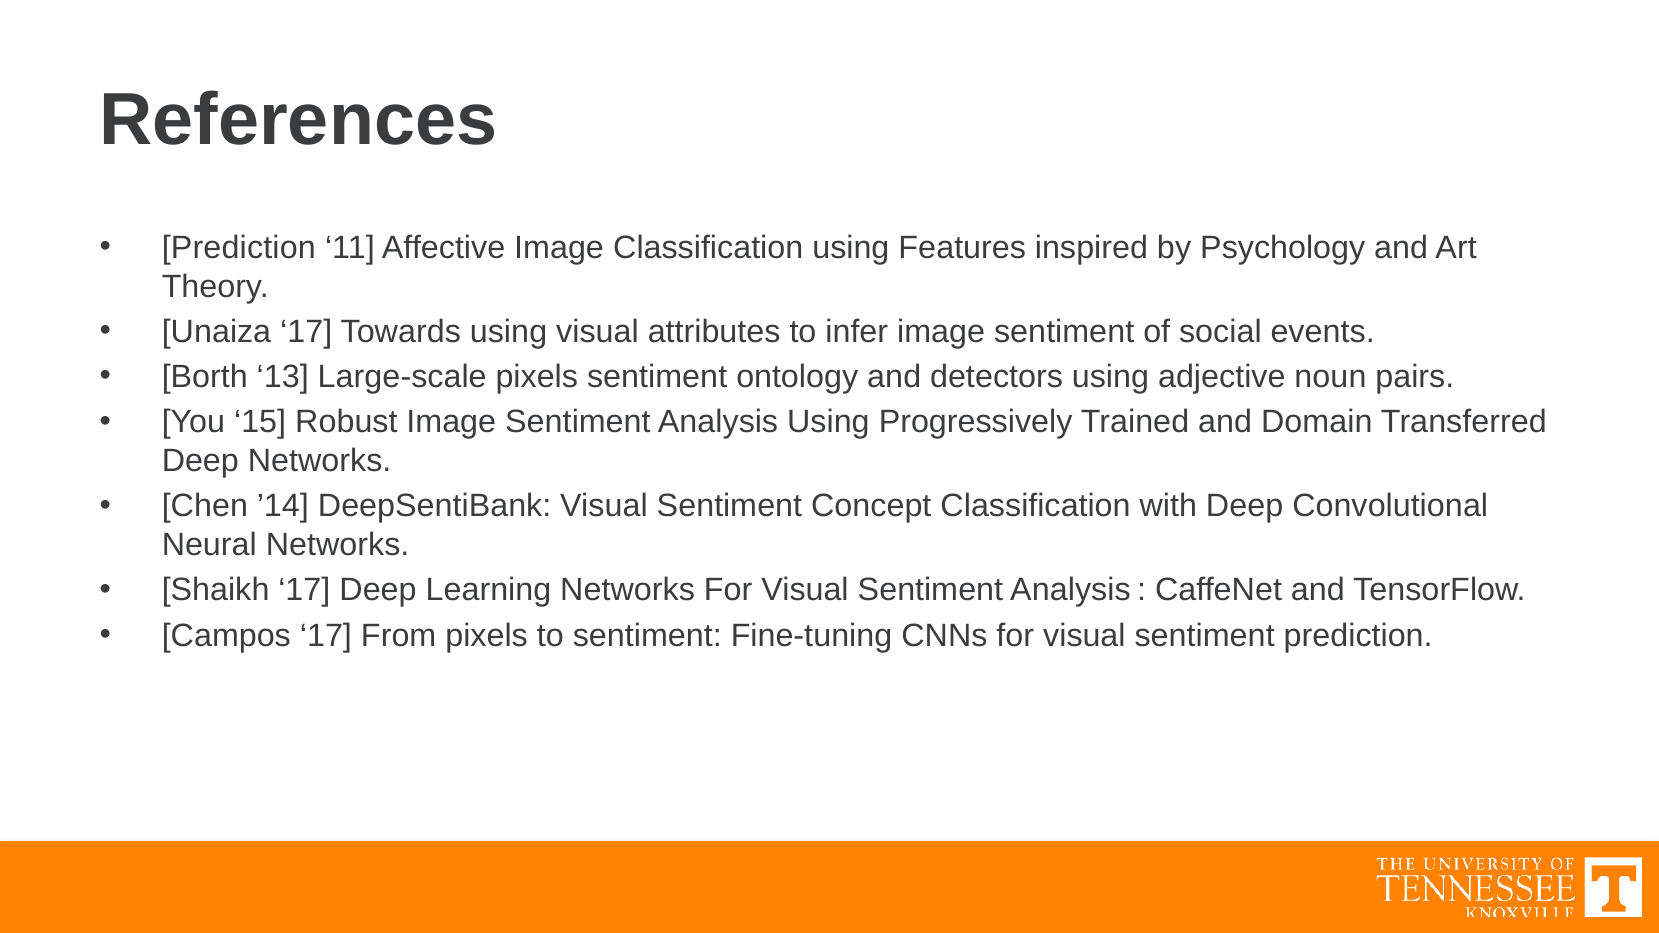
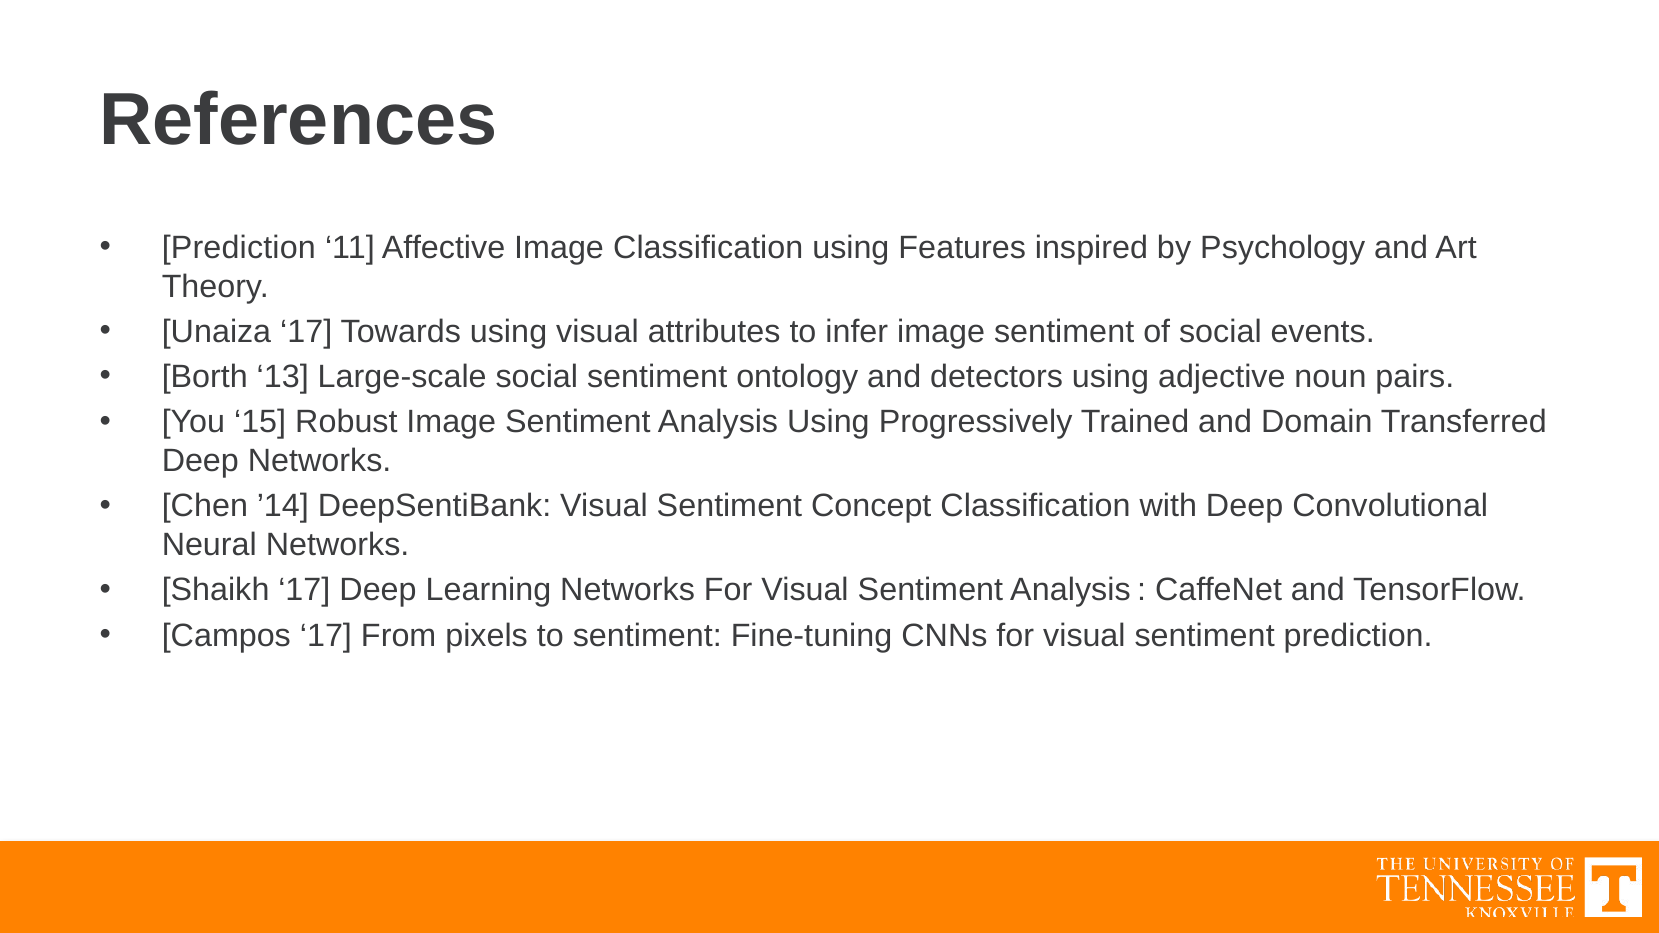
Large-scale pixels: pixels -> social
